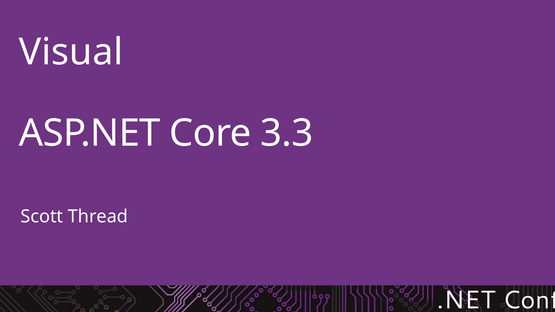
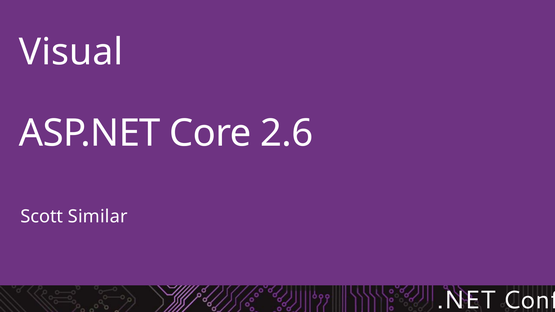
3.3: 3.3 -> 2.6
Thread: Thread -> Similar
